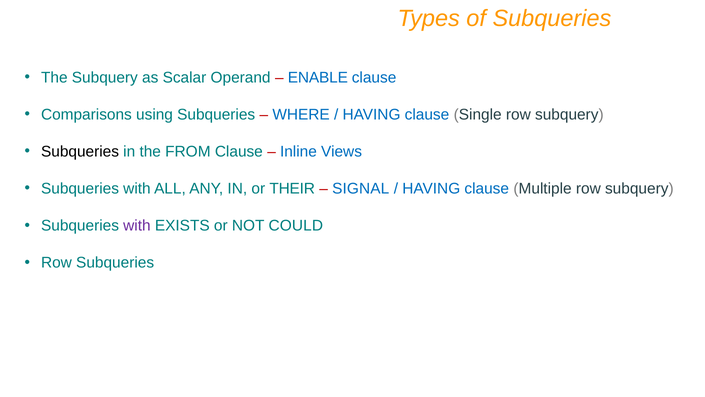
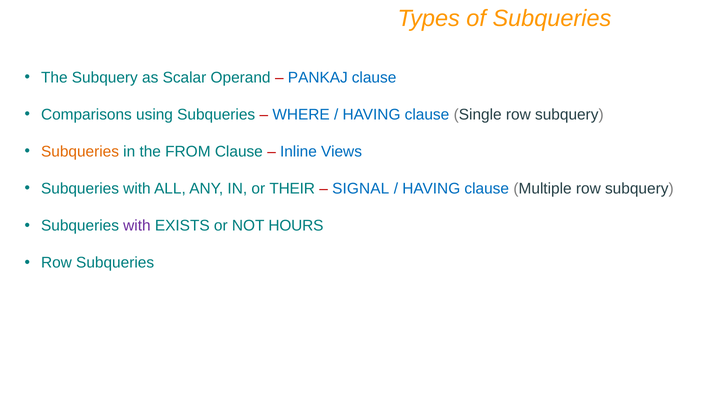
ENABLE: ENABLE -> PANKAJ
Subqueries at (80, 152) colour: black -> orange
COULD: COULD -> HOURS
